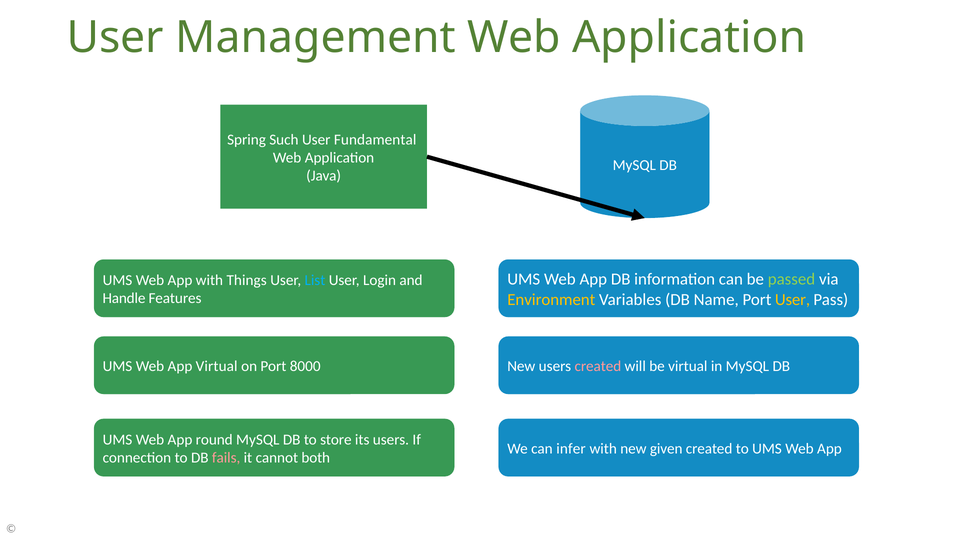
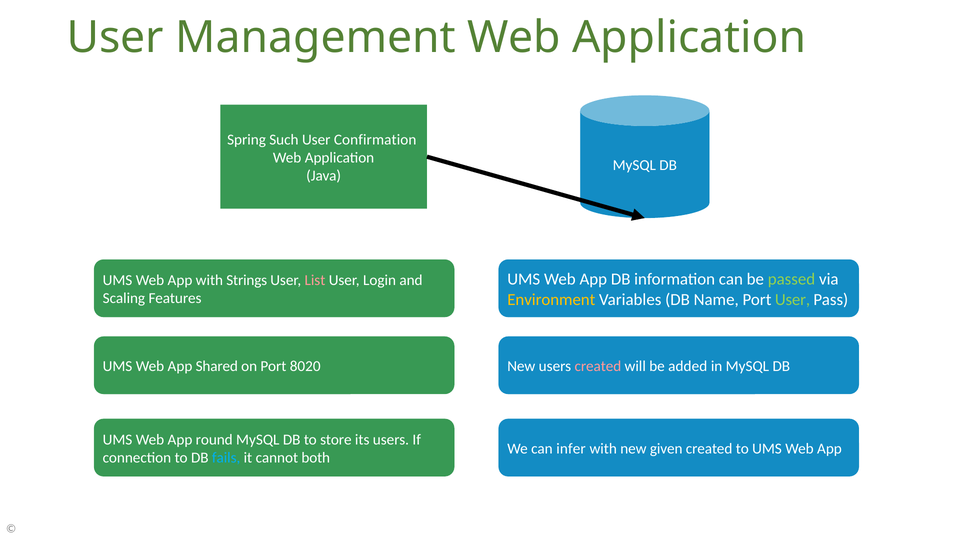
Fundamental: Fundamental -> Confirmation
Things: Things -> Strings
List colour: light blue -> pink
Handle: Handle -> Scaling
User at (793, 300) colour: yellow -> light green
App Virtual: Virtual -> Shared
8000: 8000 -> 8020
be virtual: virtual -> added
fails colour: pink -> light blue
